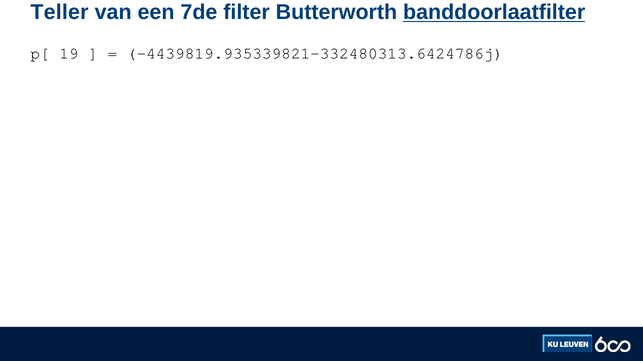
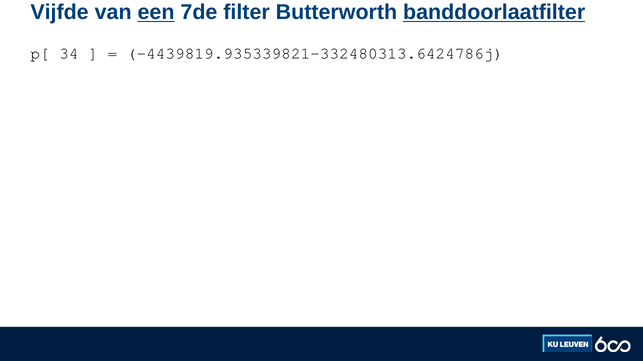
Teller: Teller -> Vijfde
een underline: none -> present
19: 19 -> 34
